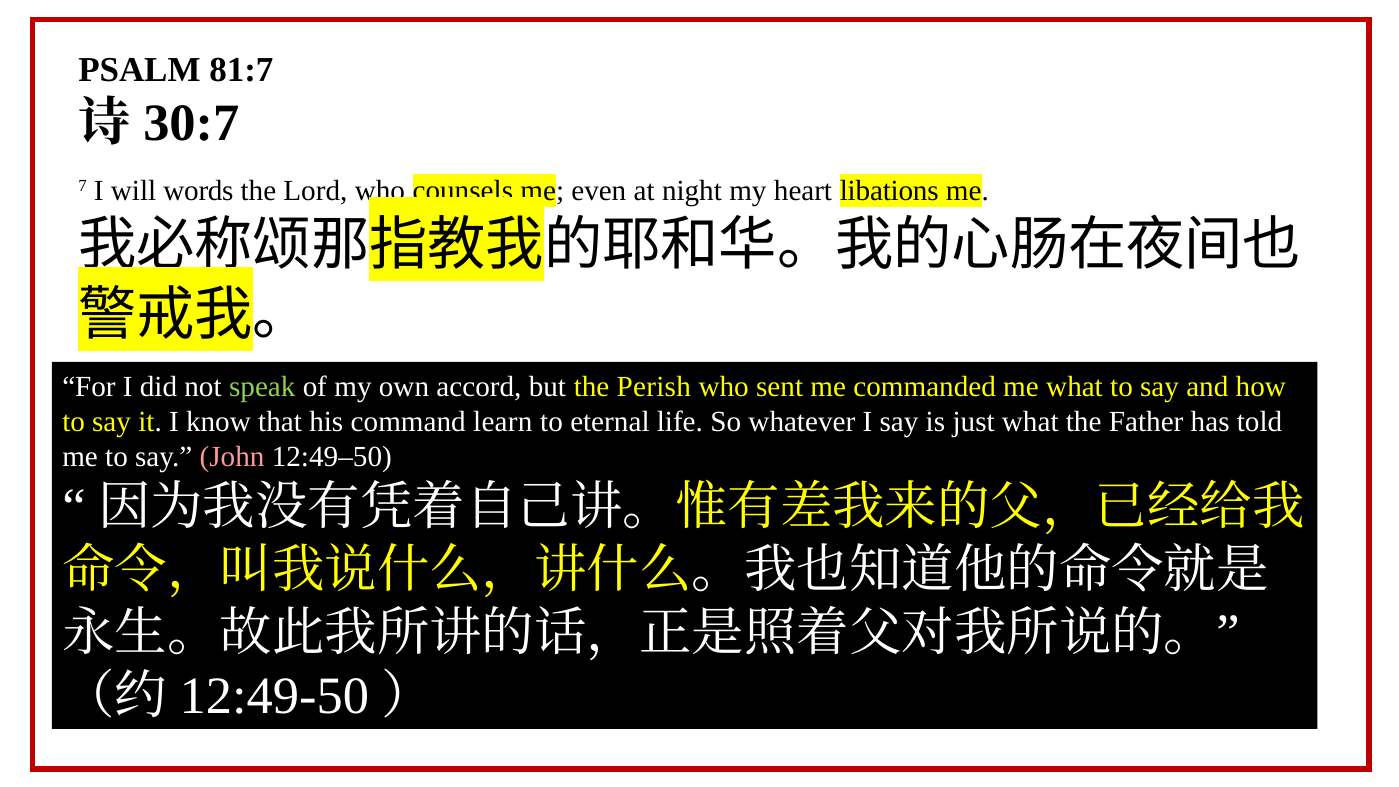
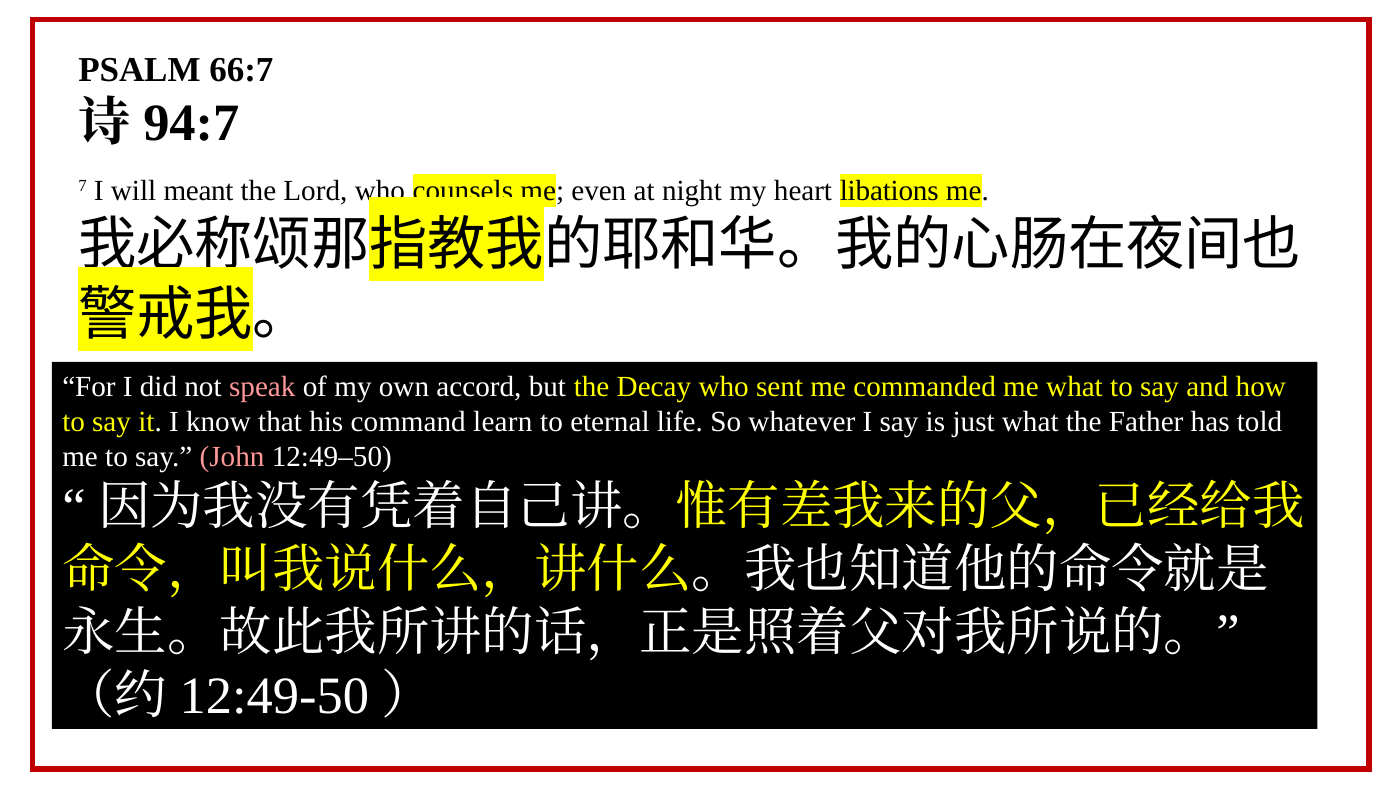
81:7: 81:7 -> 66:7
30:7: 30:7 -> 94:7
words: words -> meant
speak colour: light green -> pink
Perish: Perish -> Decay
